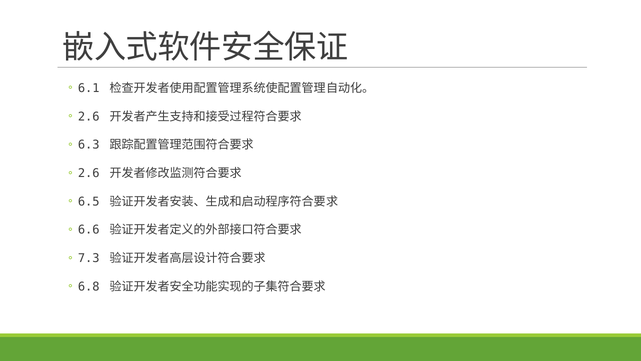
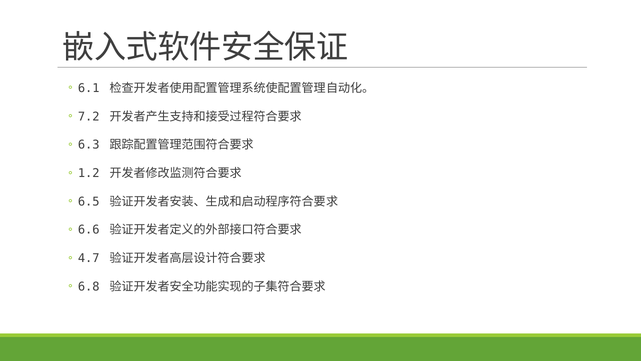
2.6 at (89, 116): 2.6 -> 7.2
2.6 at (89, 173): 2.6 -> 1.2
7.3: 7.3 -> 4.7
